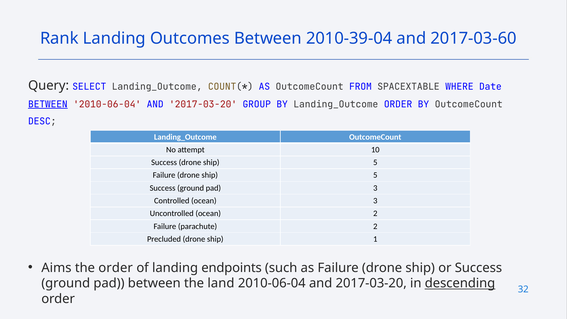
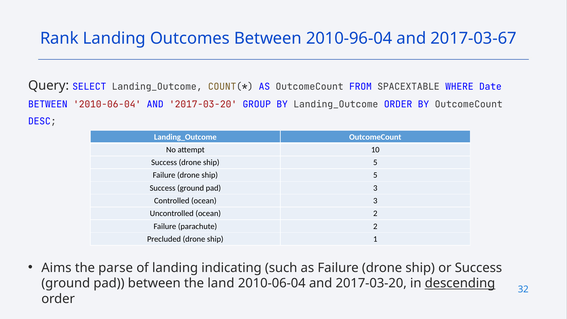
2010-39-04: 2010-39-04 -> 2010-96-04
2017-03-60: 2017-03-60 -> 2017-03-67
BETWEEN at (48, 104) underline: present -> none
the order: order -> parse
endpoints: endpoints -> indicating
